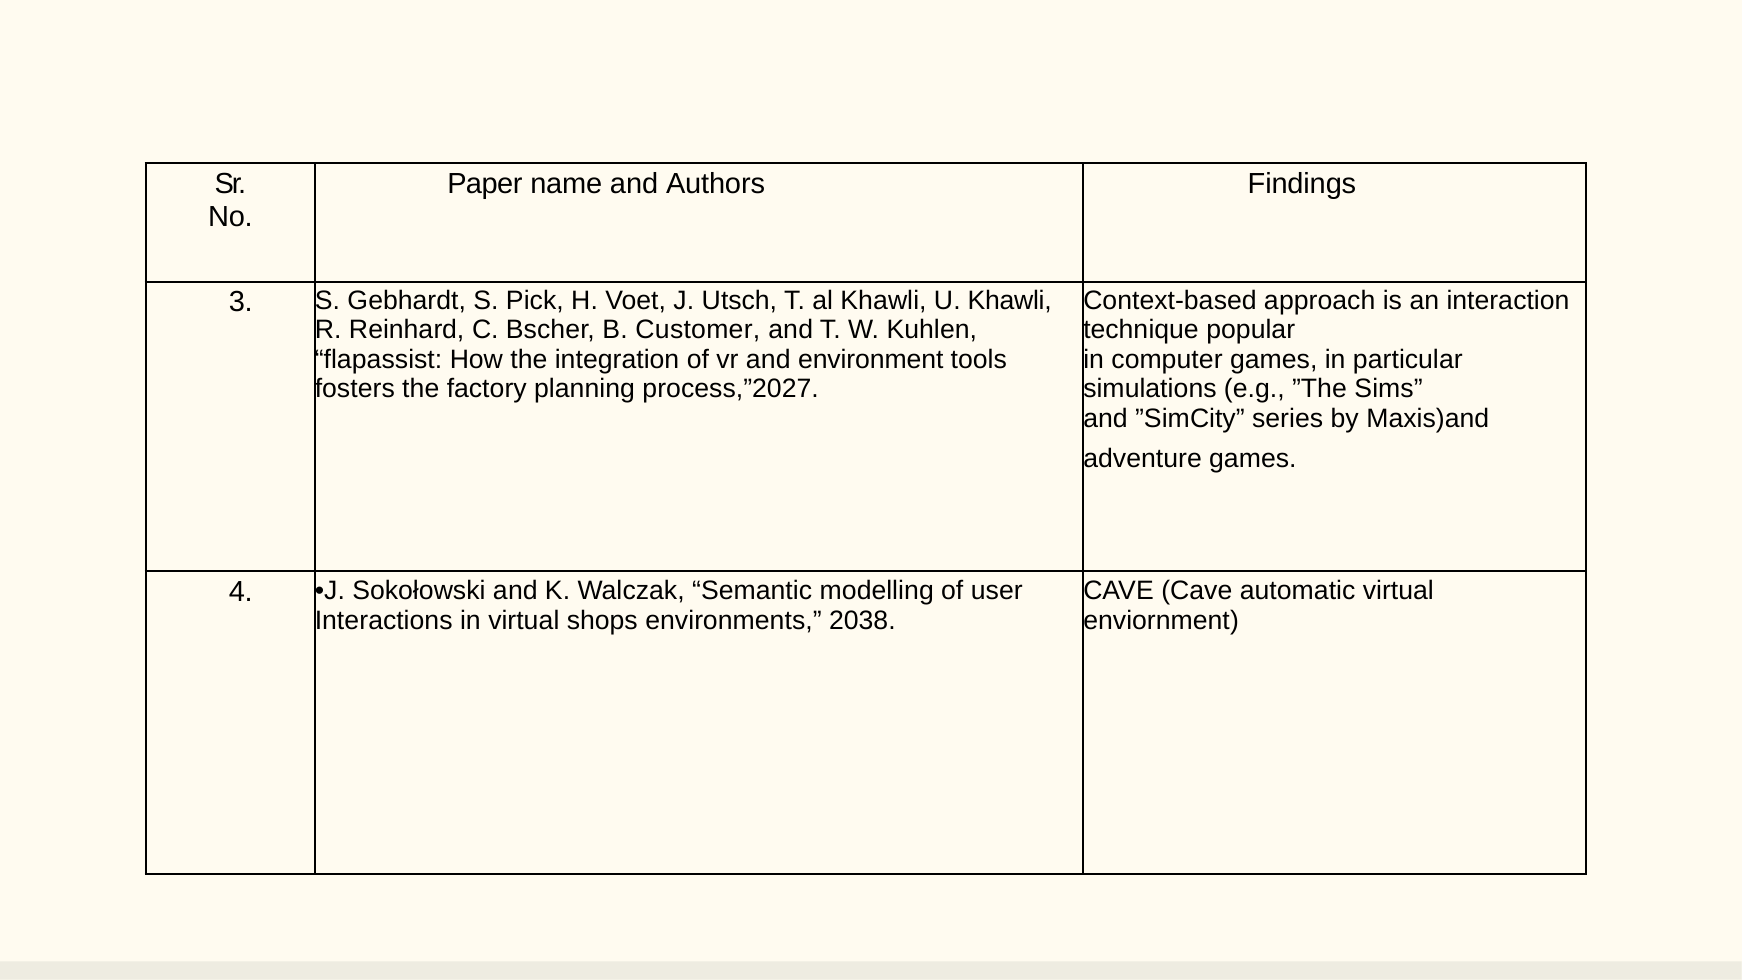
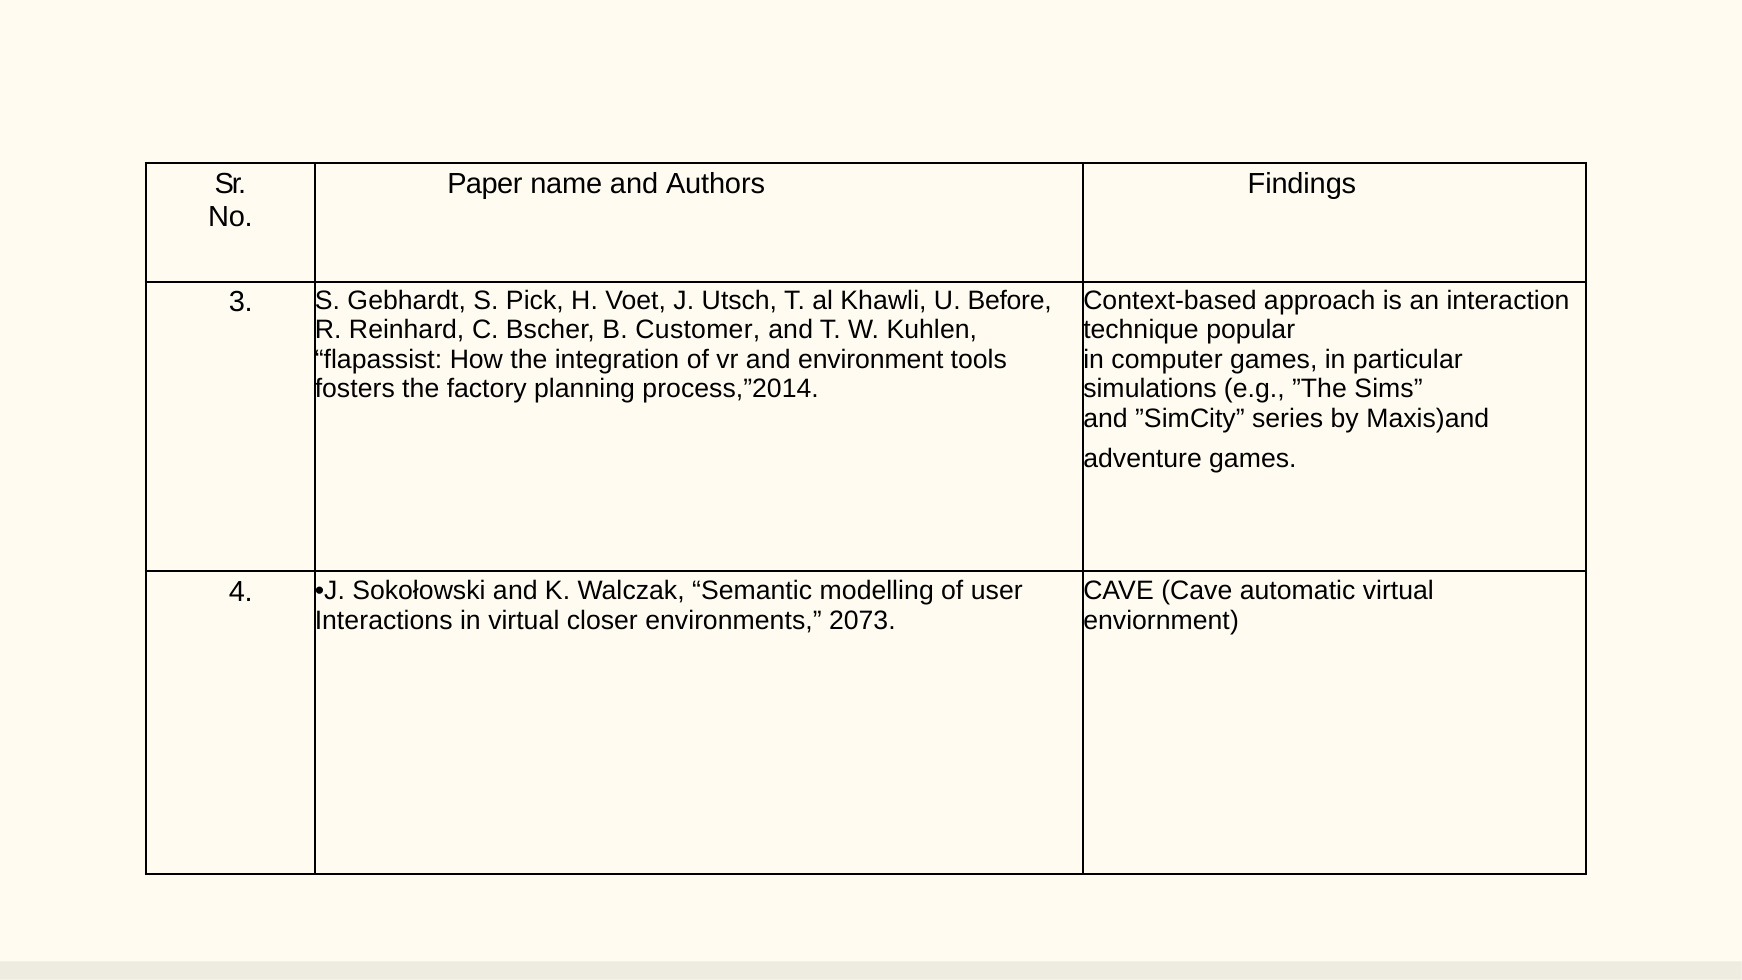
U Khawli: Khawli -> Before
process,”2027: process,”2027 -> process,”2014
shops: shops -> closer
2038: 2038 -> 2073
